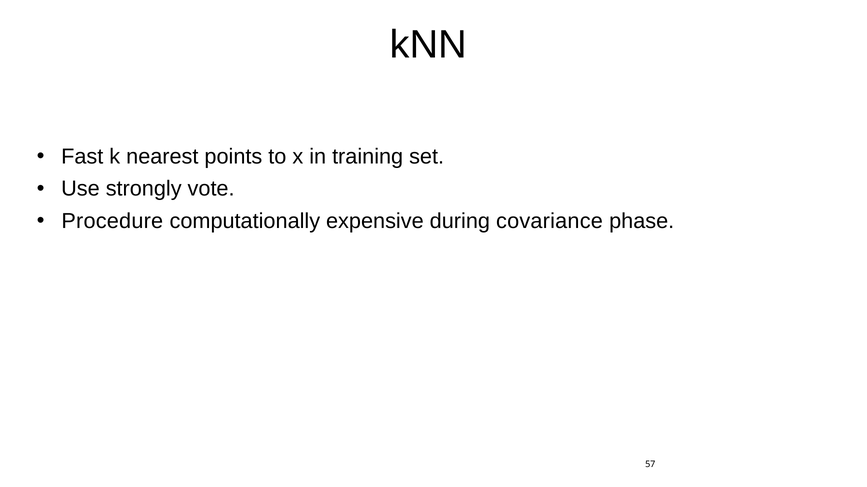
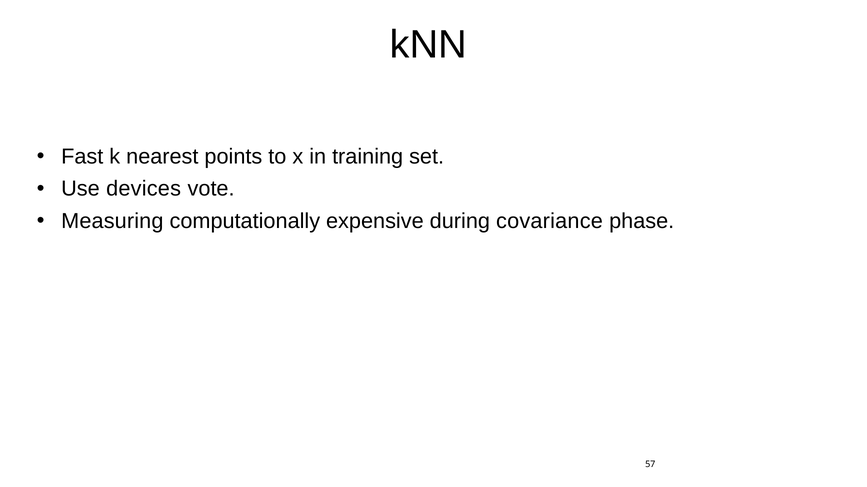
strongly: strongly -> devices
Procedure: Procedure -> Measuring
